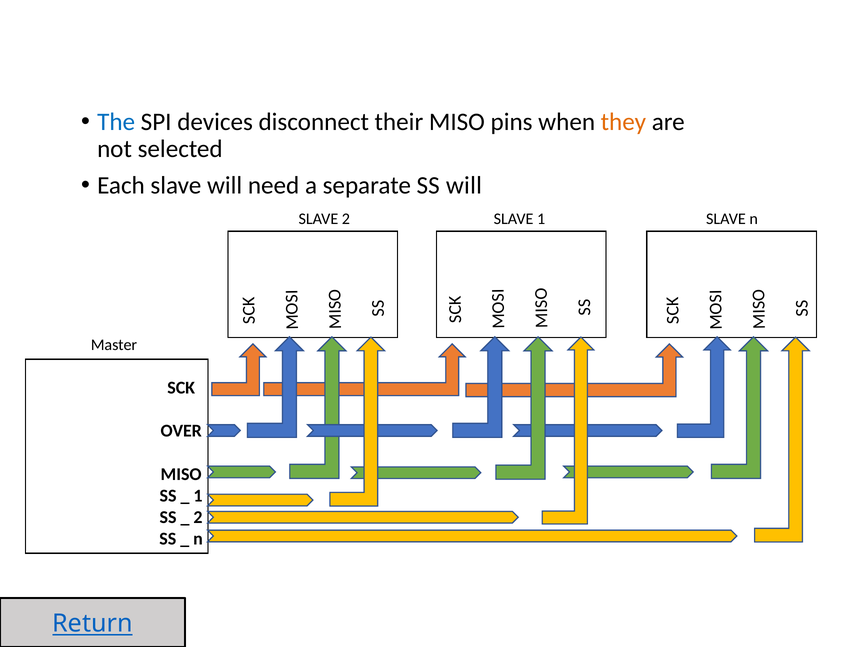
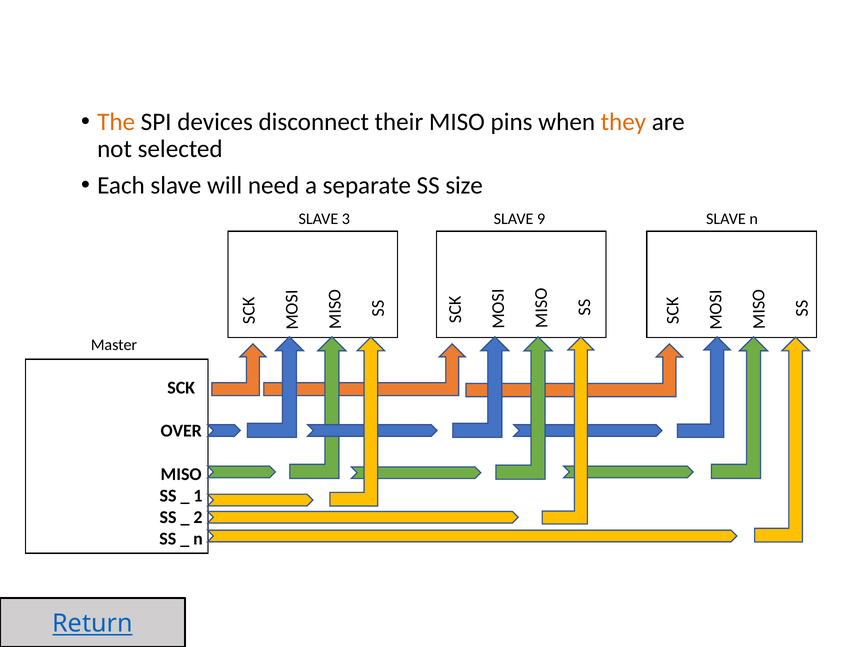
The colour: blue -> orange
SS will: will -> size
SLAVE 2: 2 -> 3
SLAVE 1: 1 -> 9
